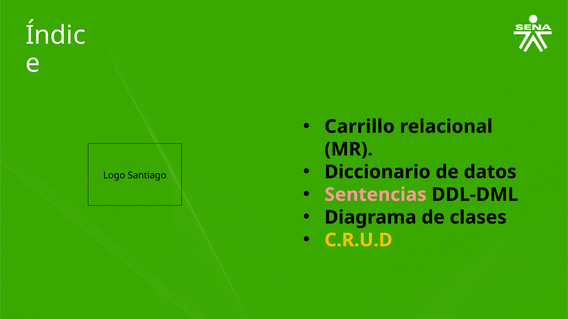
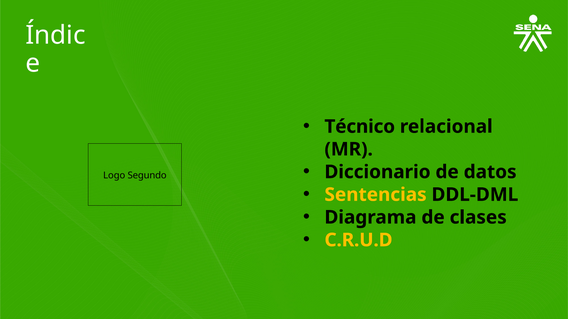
Carrillo: Carrillo -> Técnico
Santiago: Santiago -> Segundo
Sentencias colour: pink -> yellow
